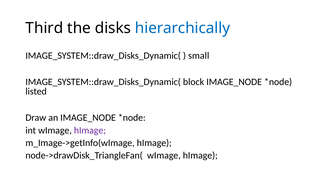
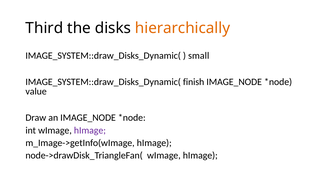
hierarchically colour: blue -> orange
block: block -> finish
listed: listed -> value
